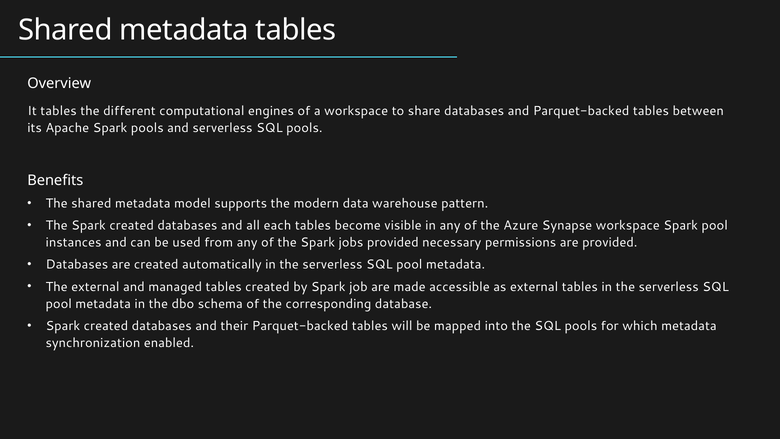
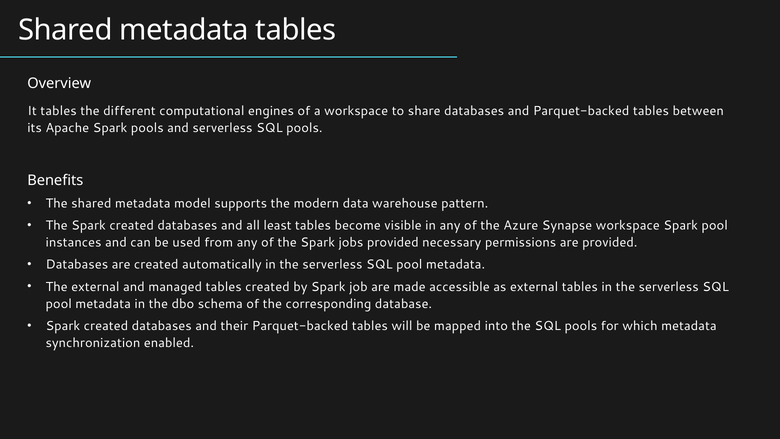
each: each -> least
